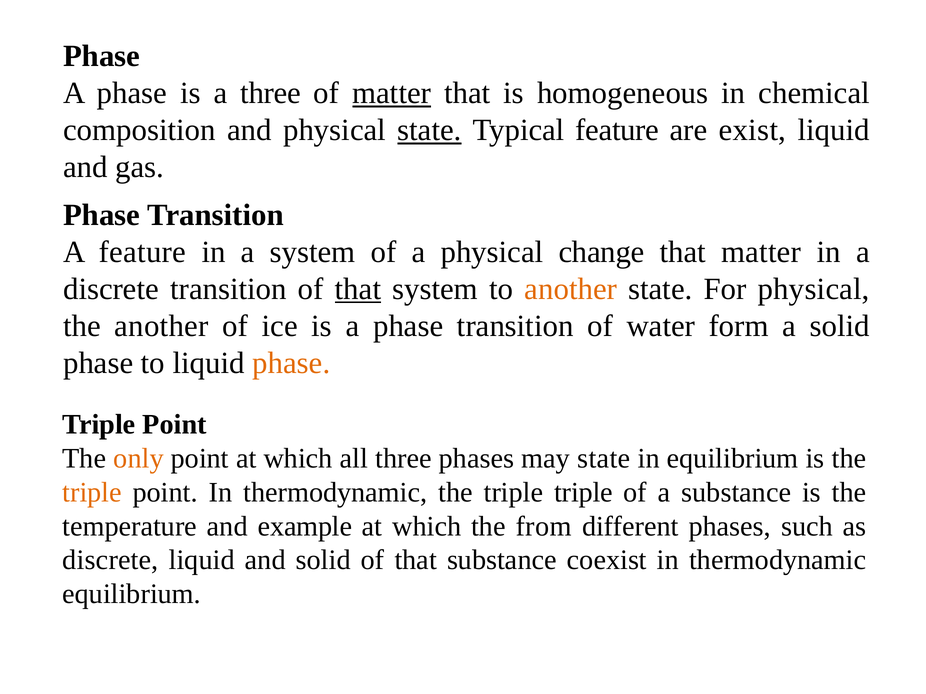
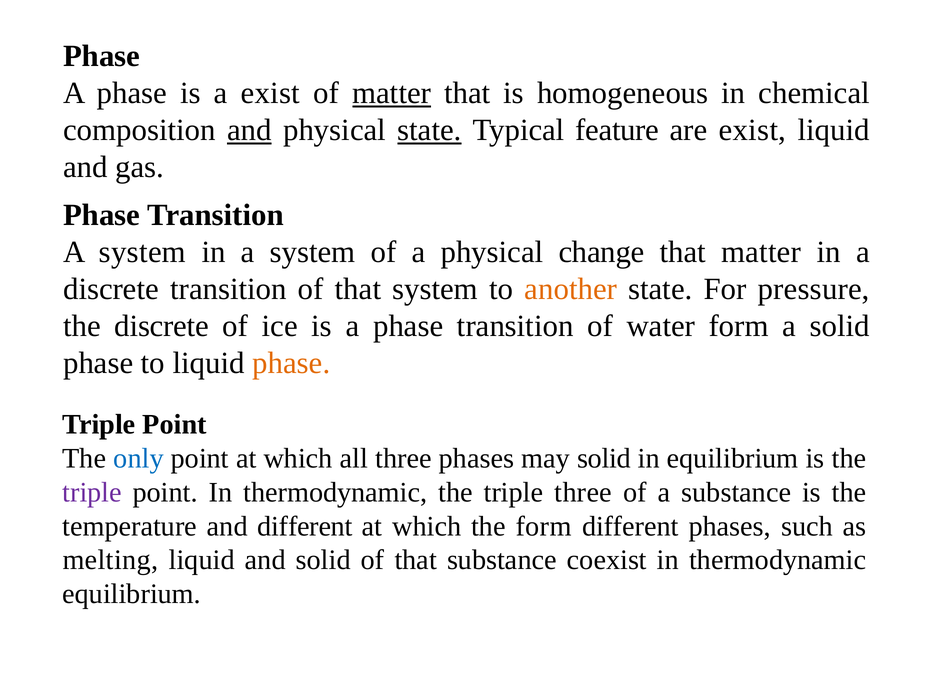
a three: three -> exist
and at (249, 130) underline: none -> present
feature at (142, 252): feature -> system
that at (358, 289) underline: present -> none
For physical: physical -> pressure
the another: another -> discrete
only colour: orange -> blue
may state: state -> solid
triple at (92, 493) colour: orange -> purple
triple triple: triple -> three
and example: example -> different
the from: from -> form
discrete at (110, 561): discrete -> melting
